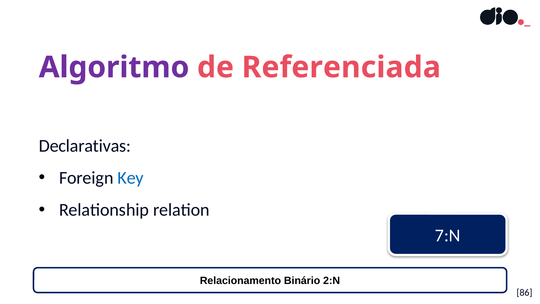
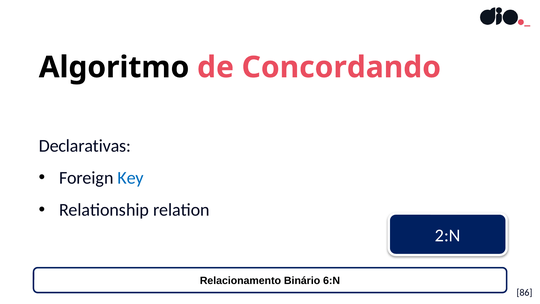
Algoritmo colour: purple -> black
Referenciada: Referenciada -> Concordando
7:N: 7:N -> 2:N
2:N: 2:N -> 6:N
